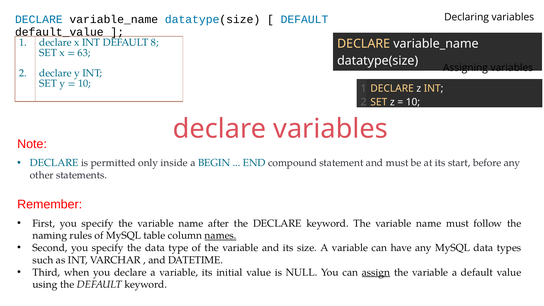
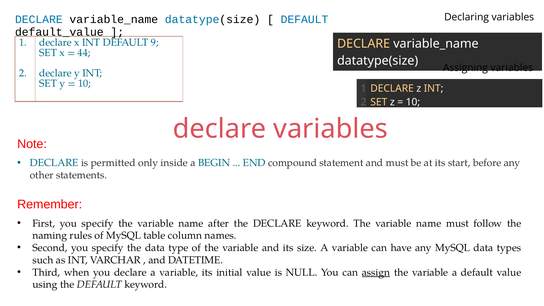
8: 8 -> 9
63: 63 -> 44
names underline: present -> none
